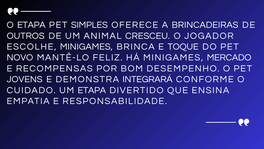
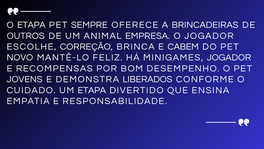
SIMPLES: SIMPLES -> SEMPRE
CRESCEU: CRESCEU -> EMPRESA
ESCOLHE MINIGAMES: MINIGAMES -> CORREÇÃO
TOQUE: TOQUE -> CABEM
MINIGAMES MERCADO: MERCADO -> JOGADOR
INTEGRARÁ: INTEGRARÁ -> LIBERADOS
